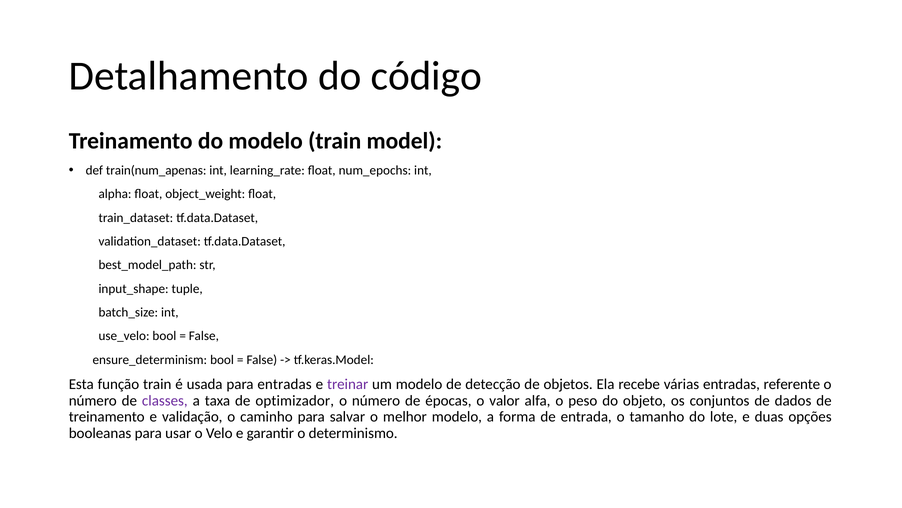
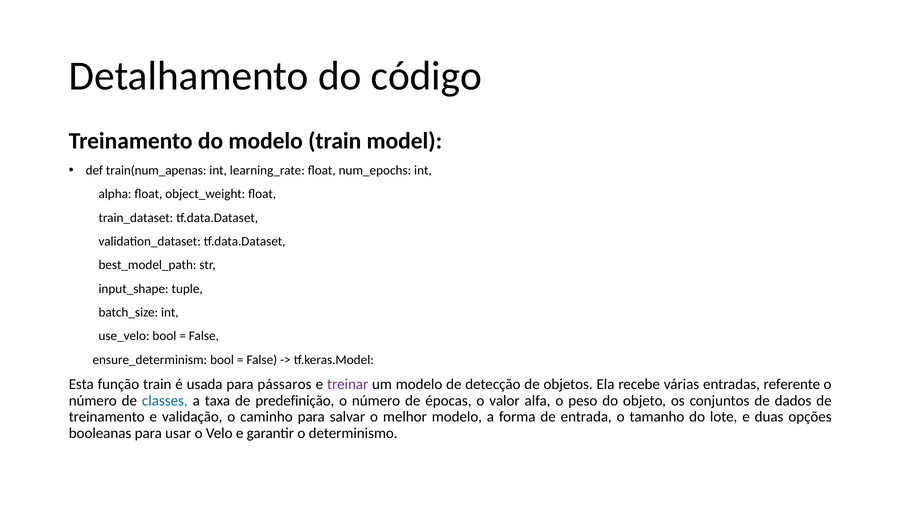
para entradas: entradas -> pássaros
classes colour: purple -> blue
optimizador: optimizador -> predefinição
